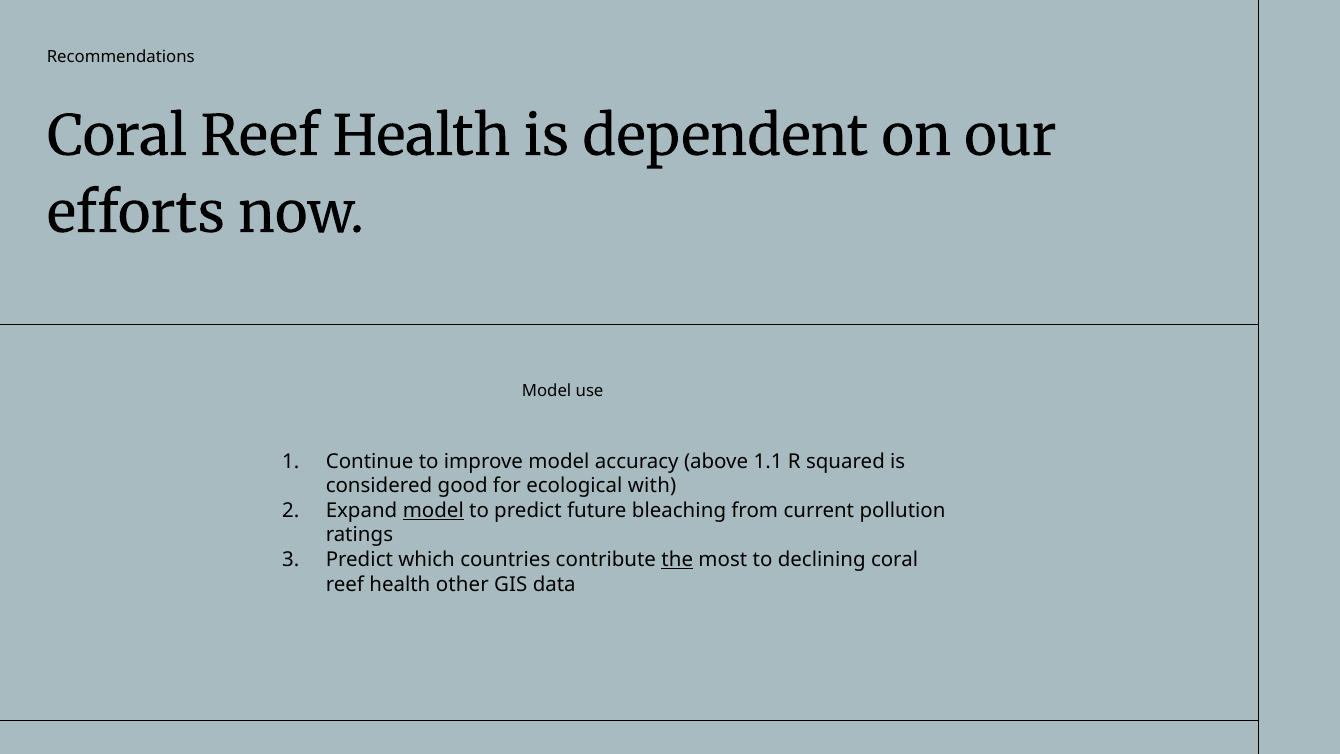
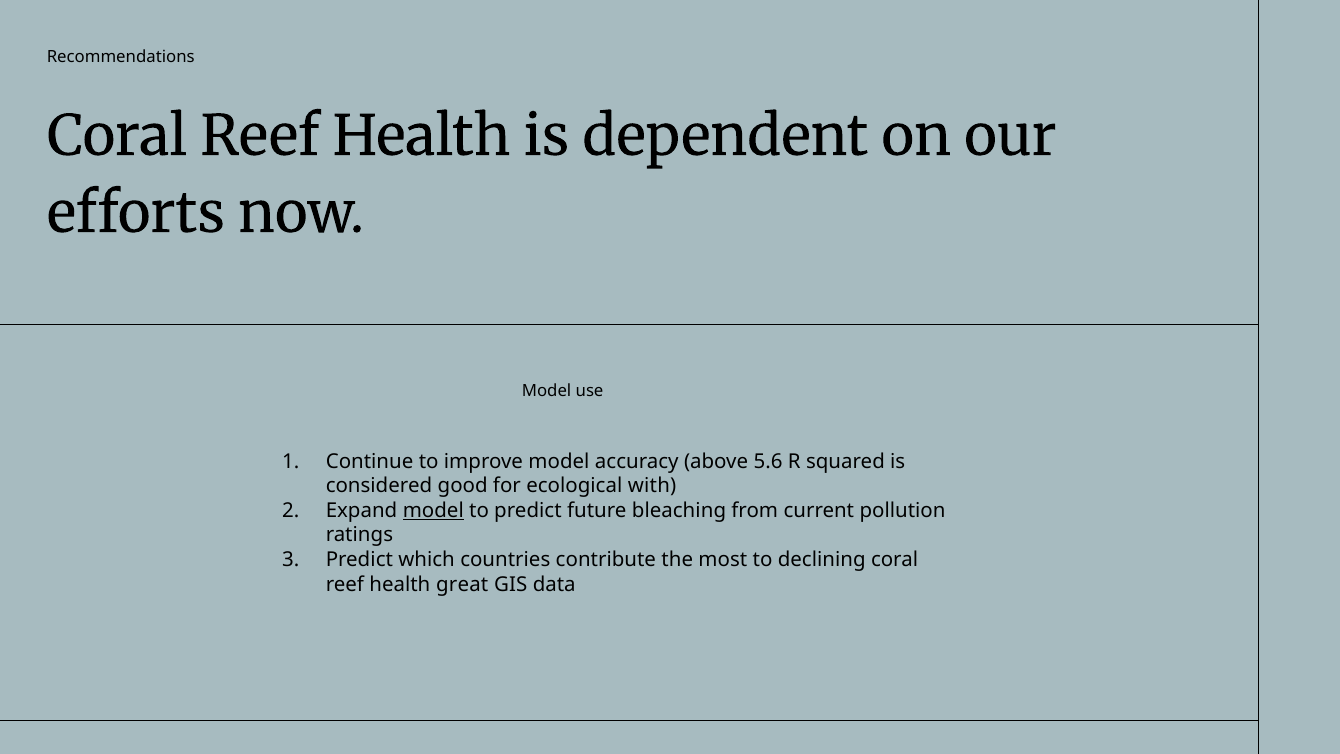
1.1: 1.1 -> 5.6
the underline: present -> none
other: other -> great
